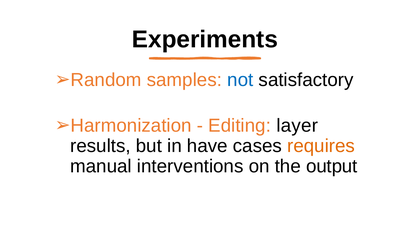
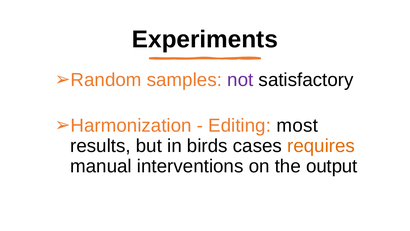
not colour: blue -> purple
layer: layer -> most
have: have -> birds
